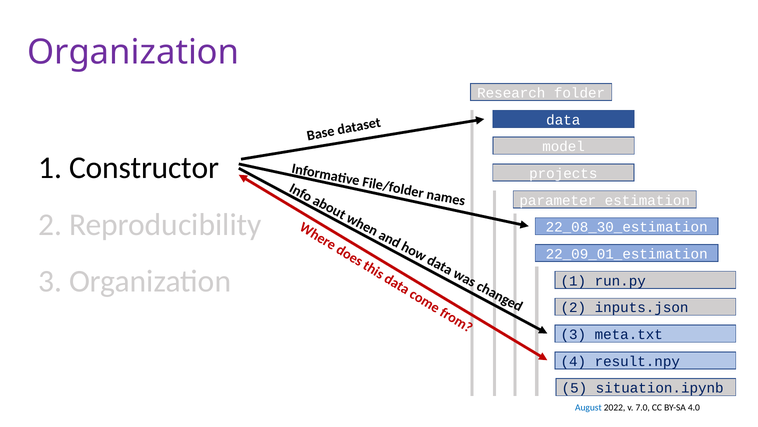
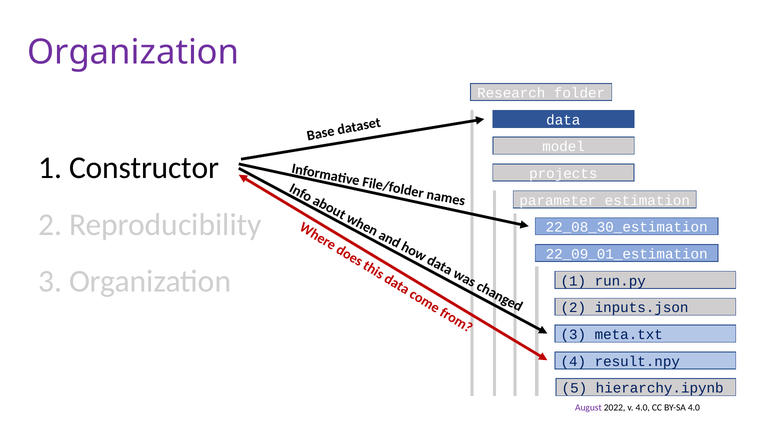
situation.ipynb: situation.ipynb -> hierarchy.ipynb
August colour: blue -> purple
v 7.0: 7.0 -> 4.0
